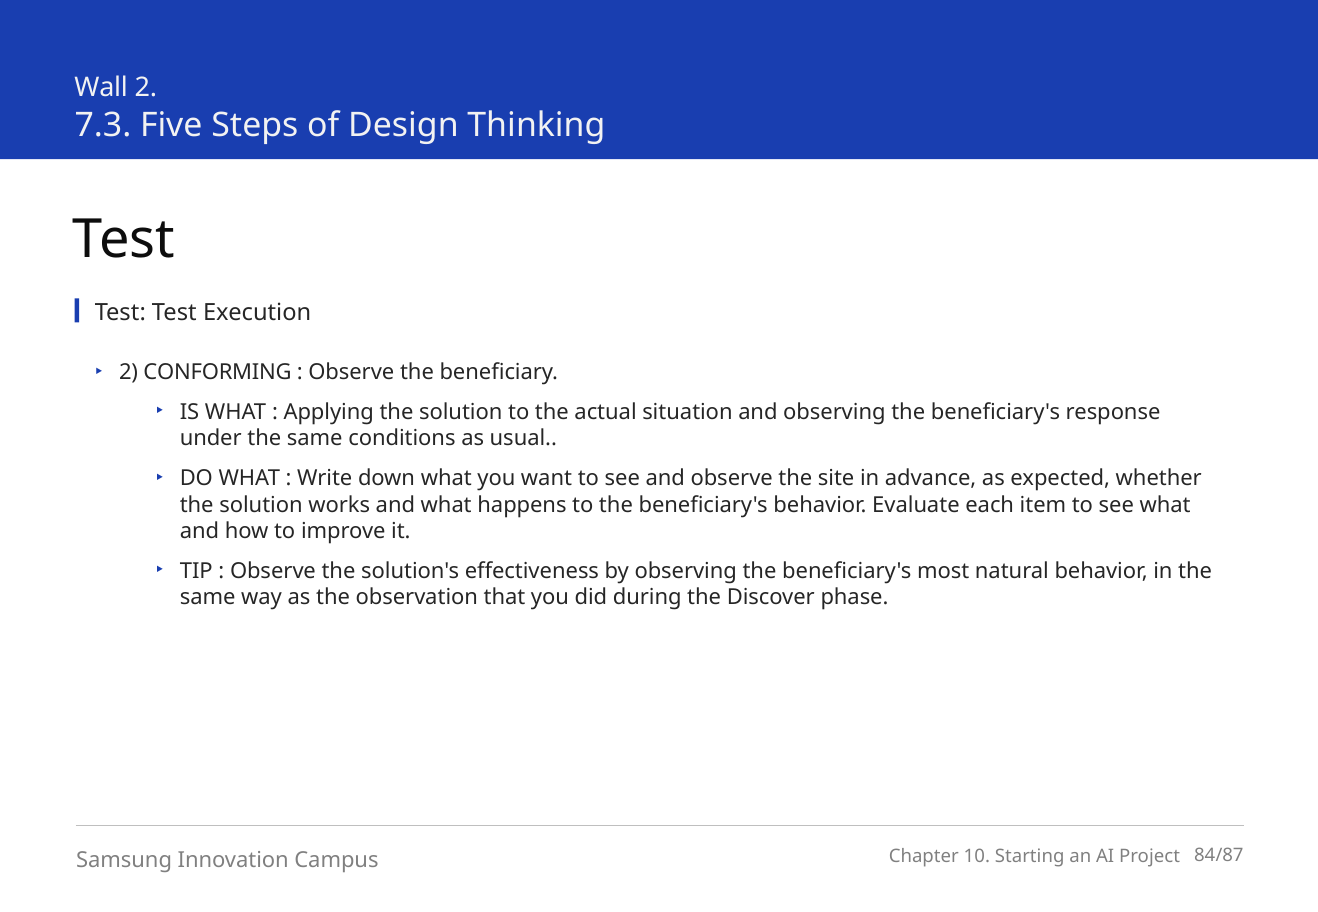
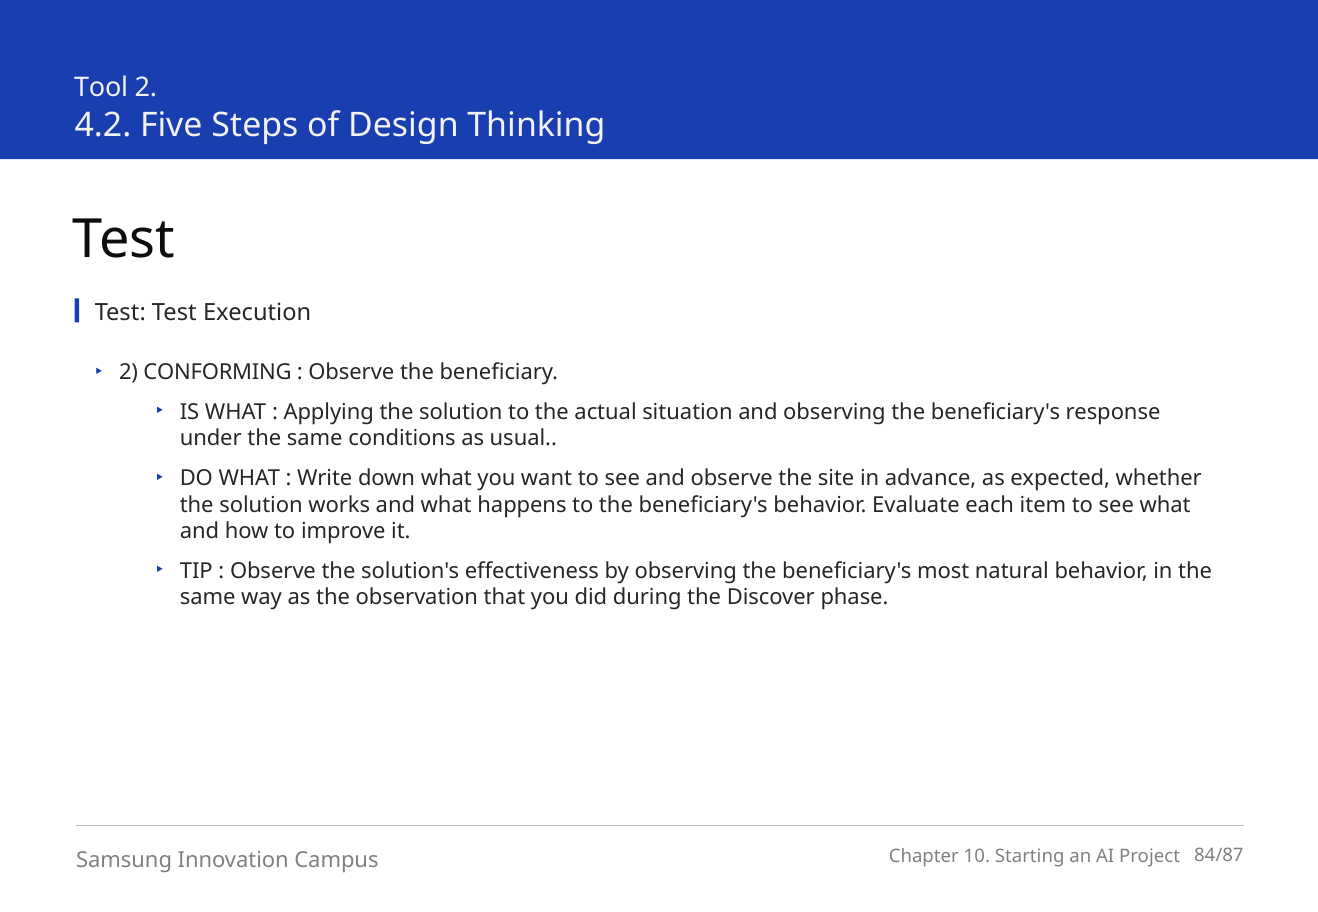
Wall: Wall -> Tool
7.3: 7.3 -> 4.2
